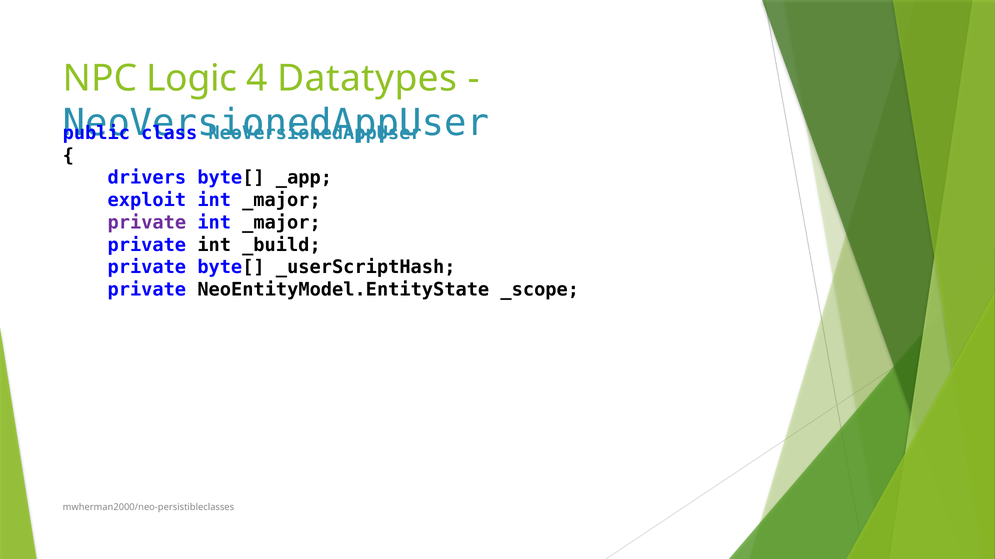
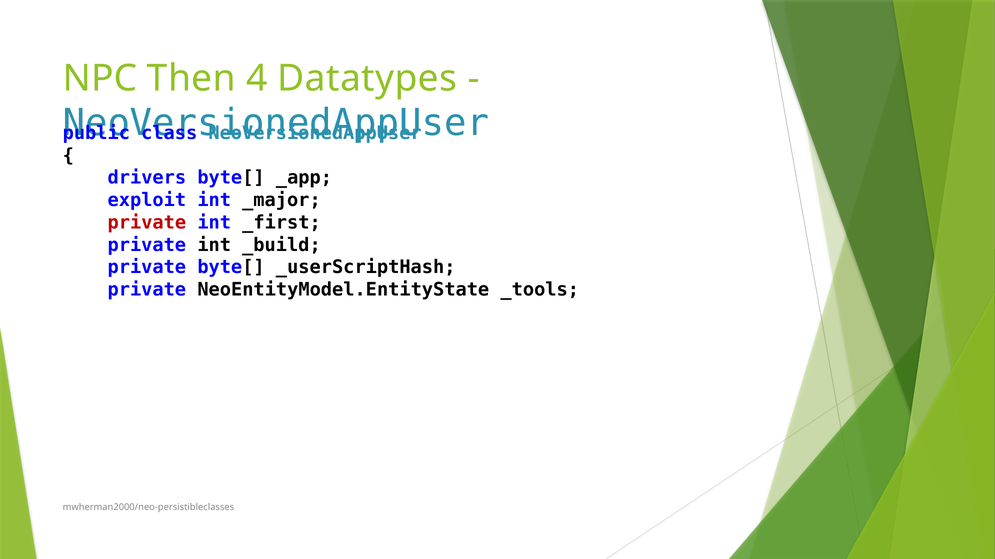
Logic: Logic -> Then
private at (147, 223) colour: purple -> red
_major at (281, 223): _major -> _first
_scope: _scope -> _tools
